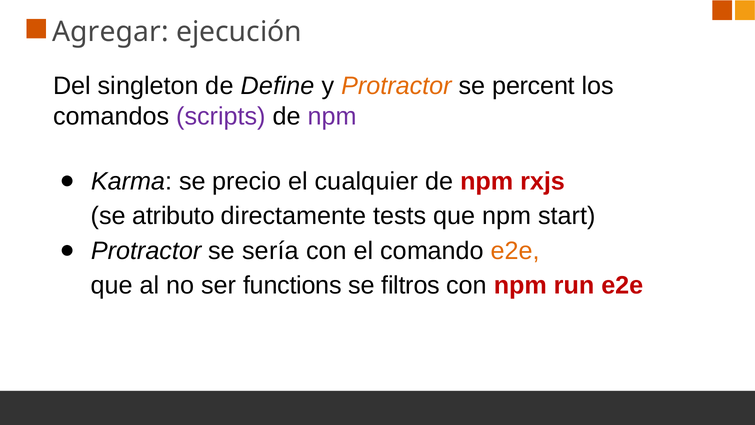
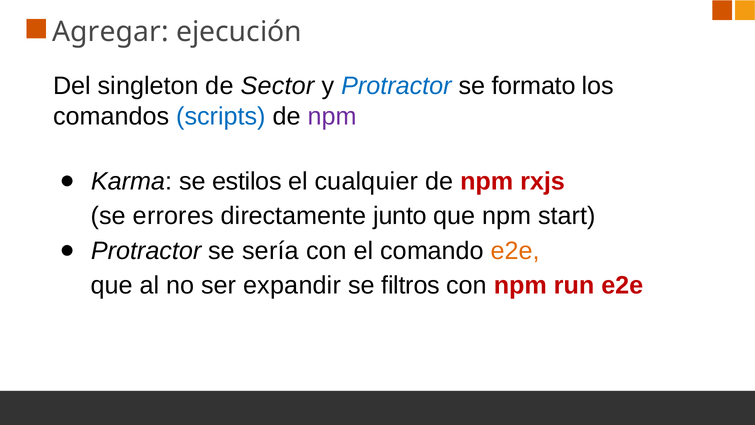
Define: Define -> Sector
Protractor at (396, 86) colour: orange -> blue
percent: percent -> formato
scripts colour: purple -> blue
precio: precio -> estilos
atributo: atributo -> errores
tests: tests -> junto
functions: functions -> expandir
